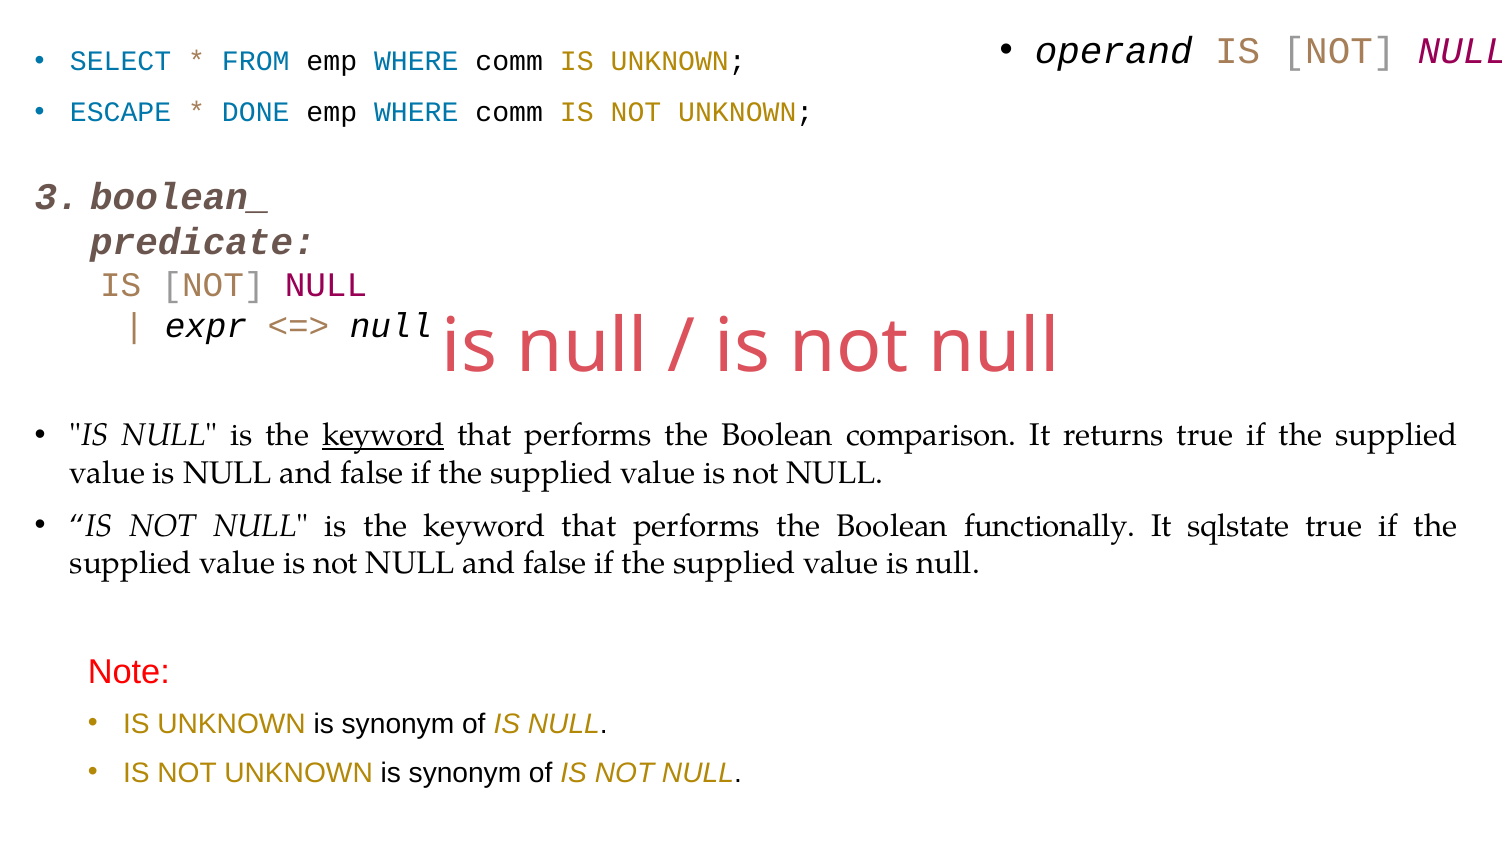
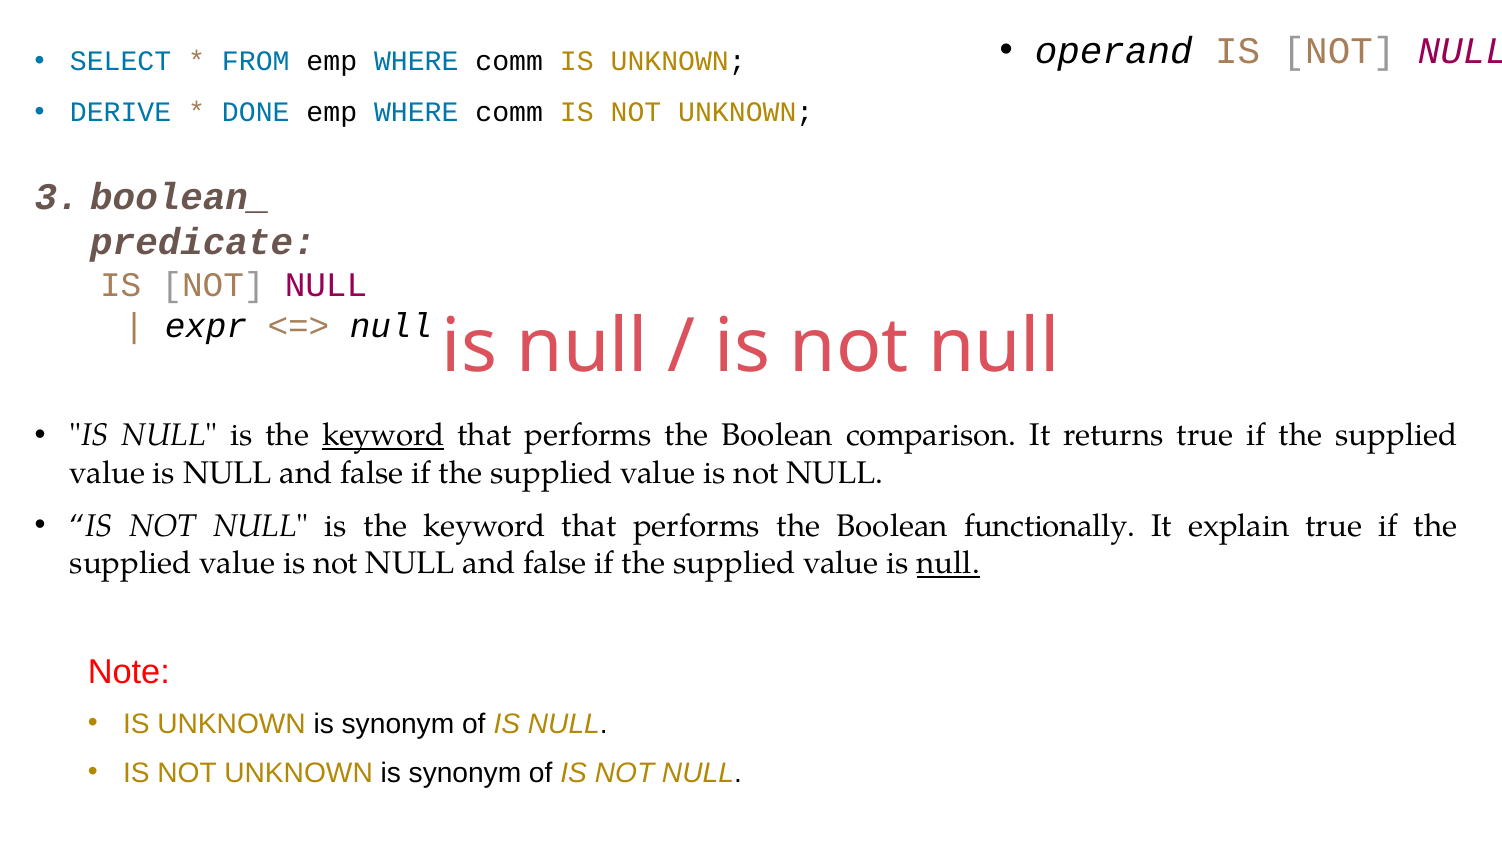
ESCAPE: ESCAPE -> DERIVE
sqlstate: sqlstate -> explain
null at (948, 563) underline: none -> present
